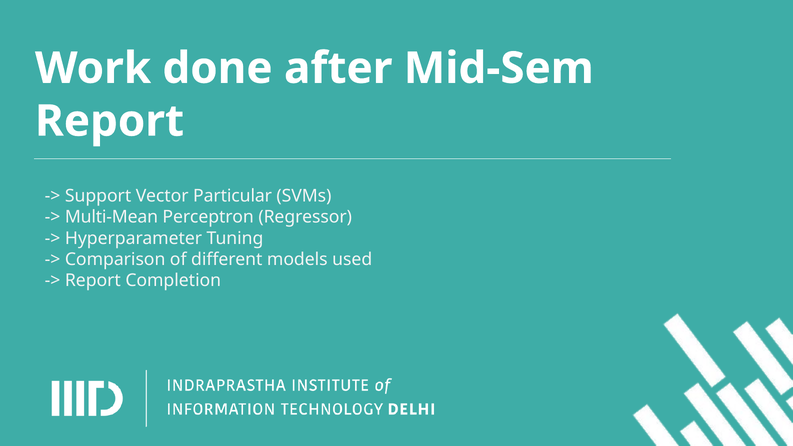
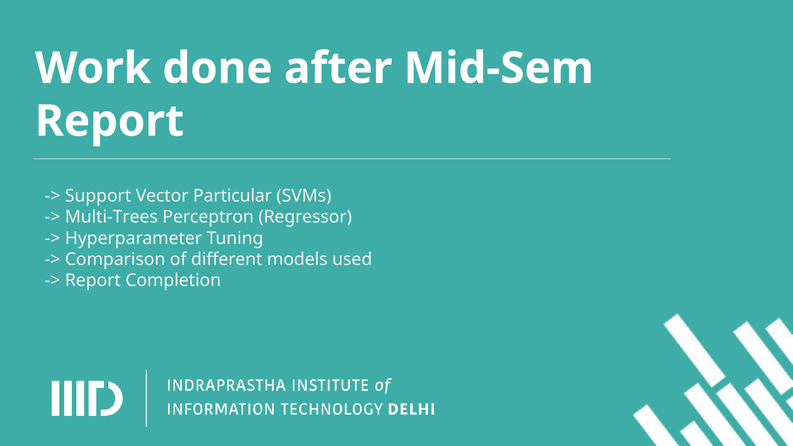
Multi-Mean: Multi-Mean -> Multi-Trees
